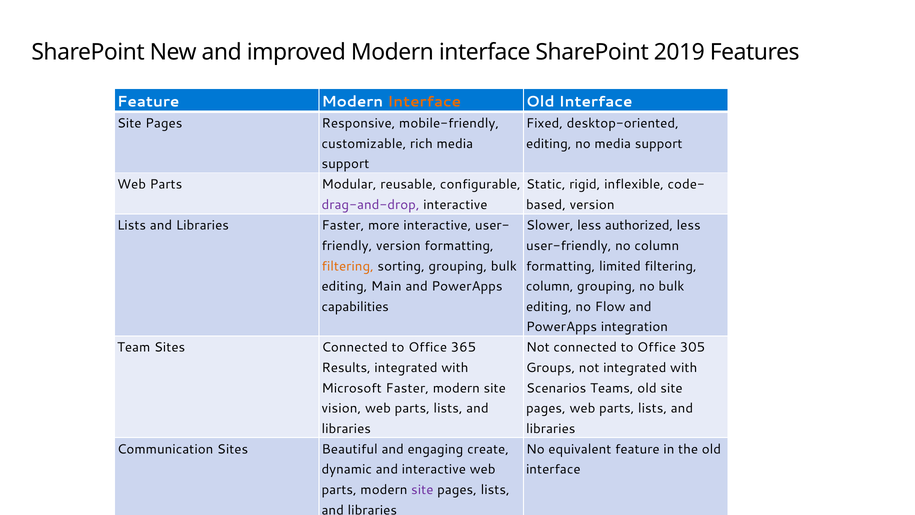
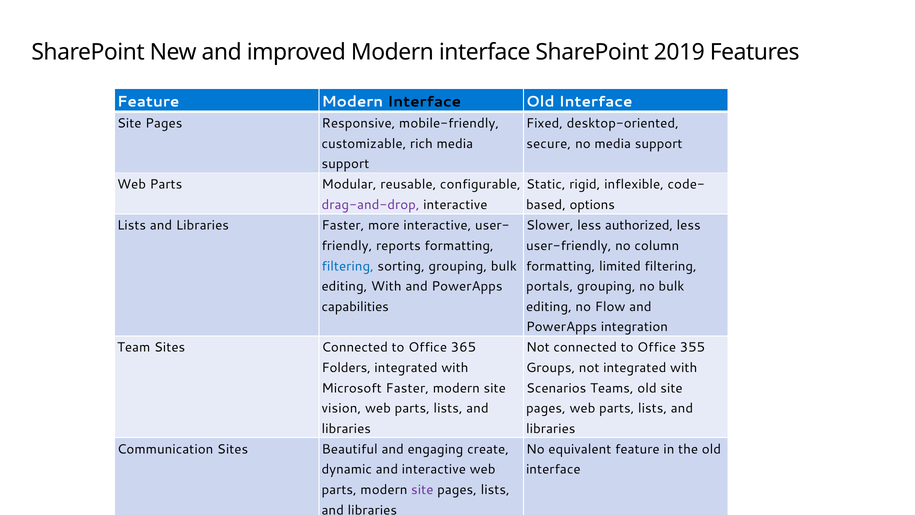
Interface at (424, 102) colour: orange -> black
editing at (549, 144): editing -> secure
version at (592, 205): version -> options
version at (398, 246): version -> reports
filtering at (348, 266) colour: orange -> blue
editing Main: Main -> With
column at (550, 286): column -> portals
305: 305 -> 355
Results at (346, 368): Results -> Folders
